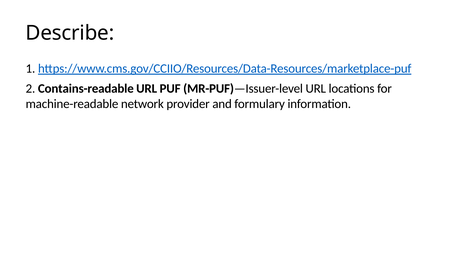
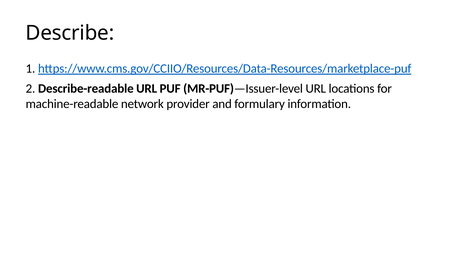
Contains-readable: Contains-readable -> Describe-readable
